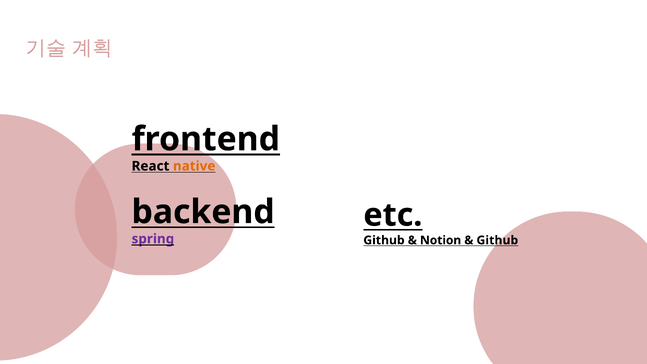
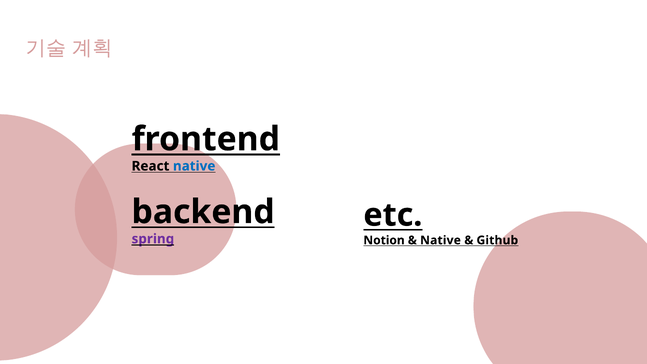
native at (194, 166) colour: orange -> blue
Github at (384, 240): Github -> Notion
Notion at (441, 240): Notion -> Native
